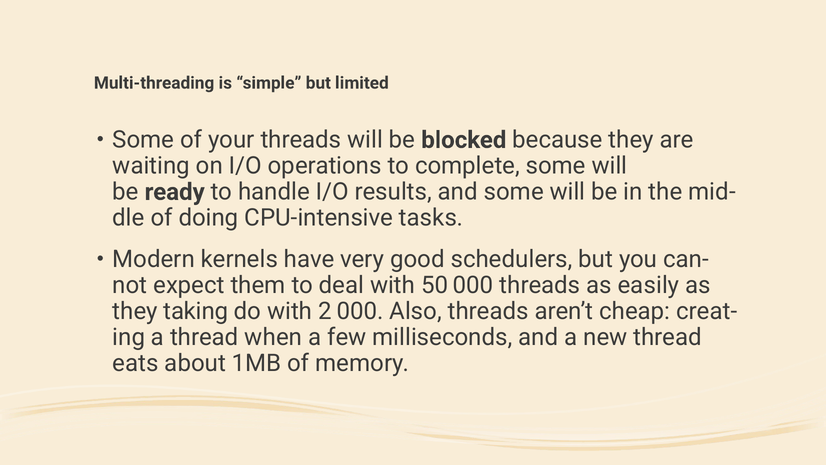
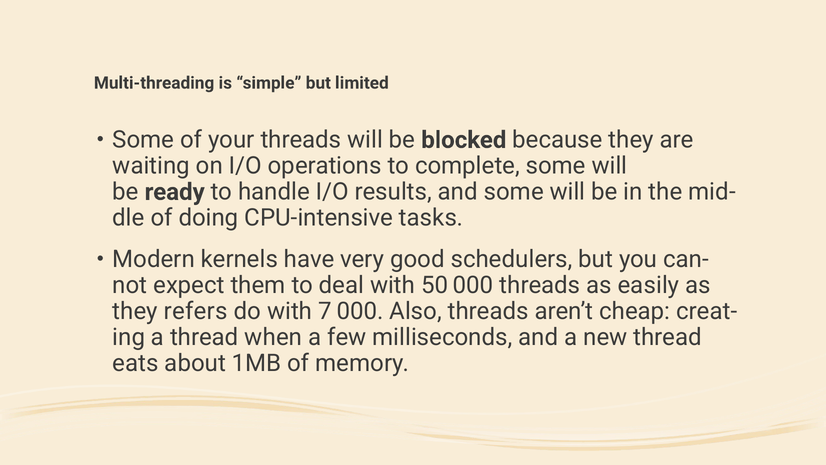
taking: taking -> refers
2: 2 -> 7
